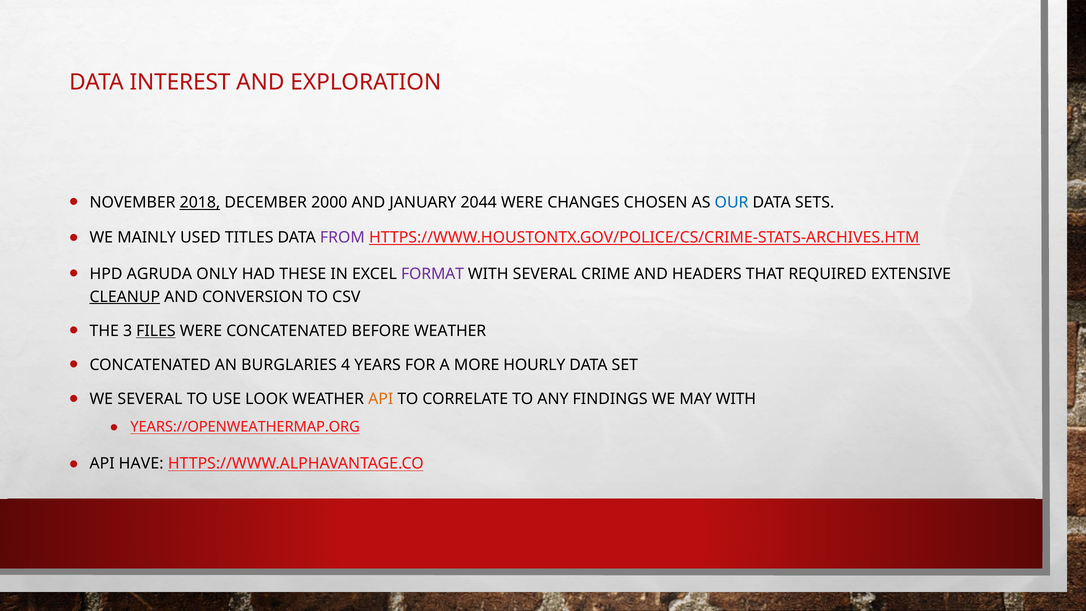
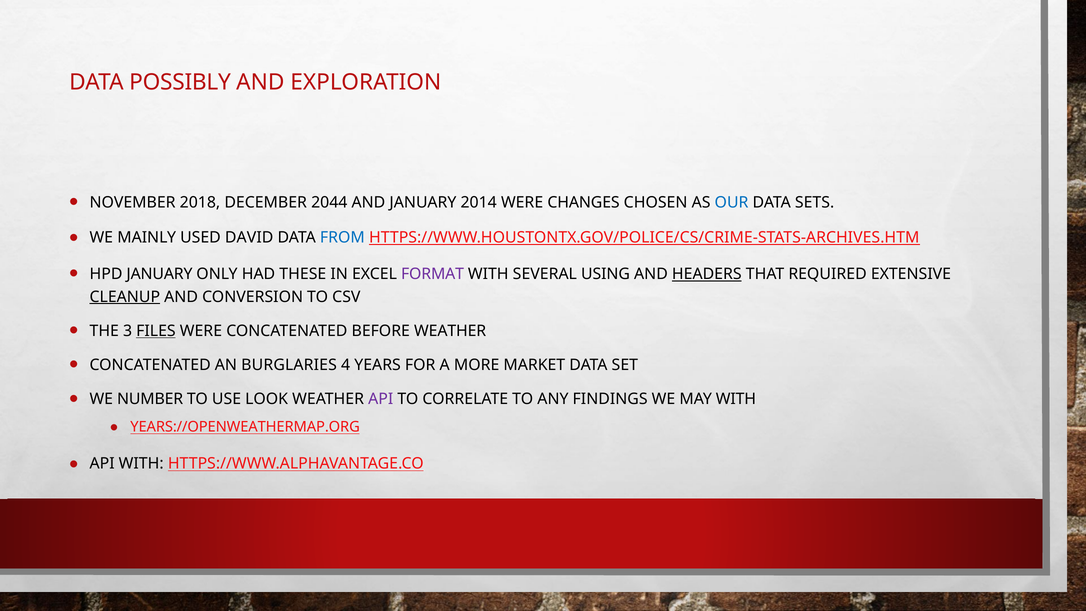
INTEREST: INTEREST -> POSSIBLY
2018 underline: present -> none
2000: 2000 -> 2044
2044: 2044 -> 2014
TITLES: TITLES -> DAVID
FROM colour: purple -> blue
HPD AGRUDA: AGRUDA -> JANUARY
CRIME: CRIME -> USING
HEADERS underline: none -> present
HOURLY: HOURLY -> MARKET
WE SEVERAL: SEVERAL -> NUMBER
API at (381, 399) colour: orange -> purple
API HAVE: HAVE -> WITH
